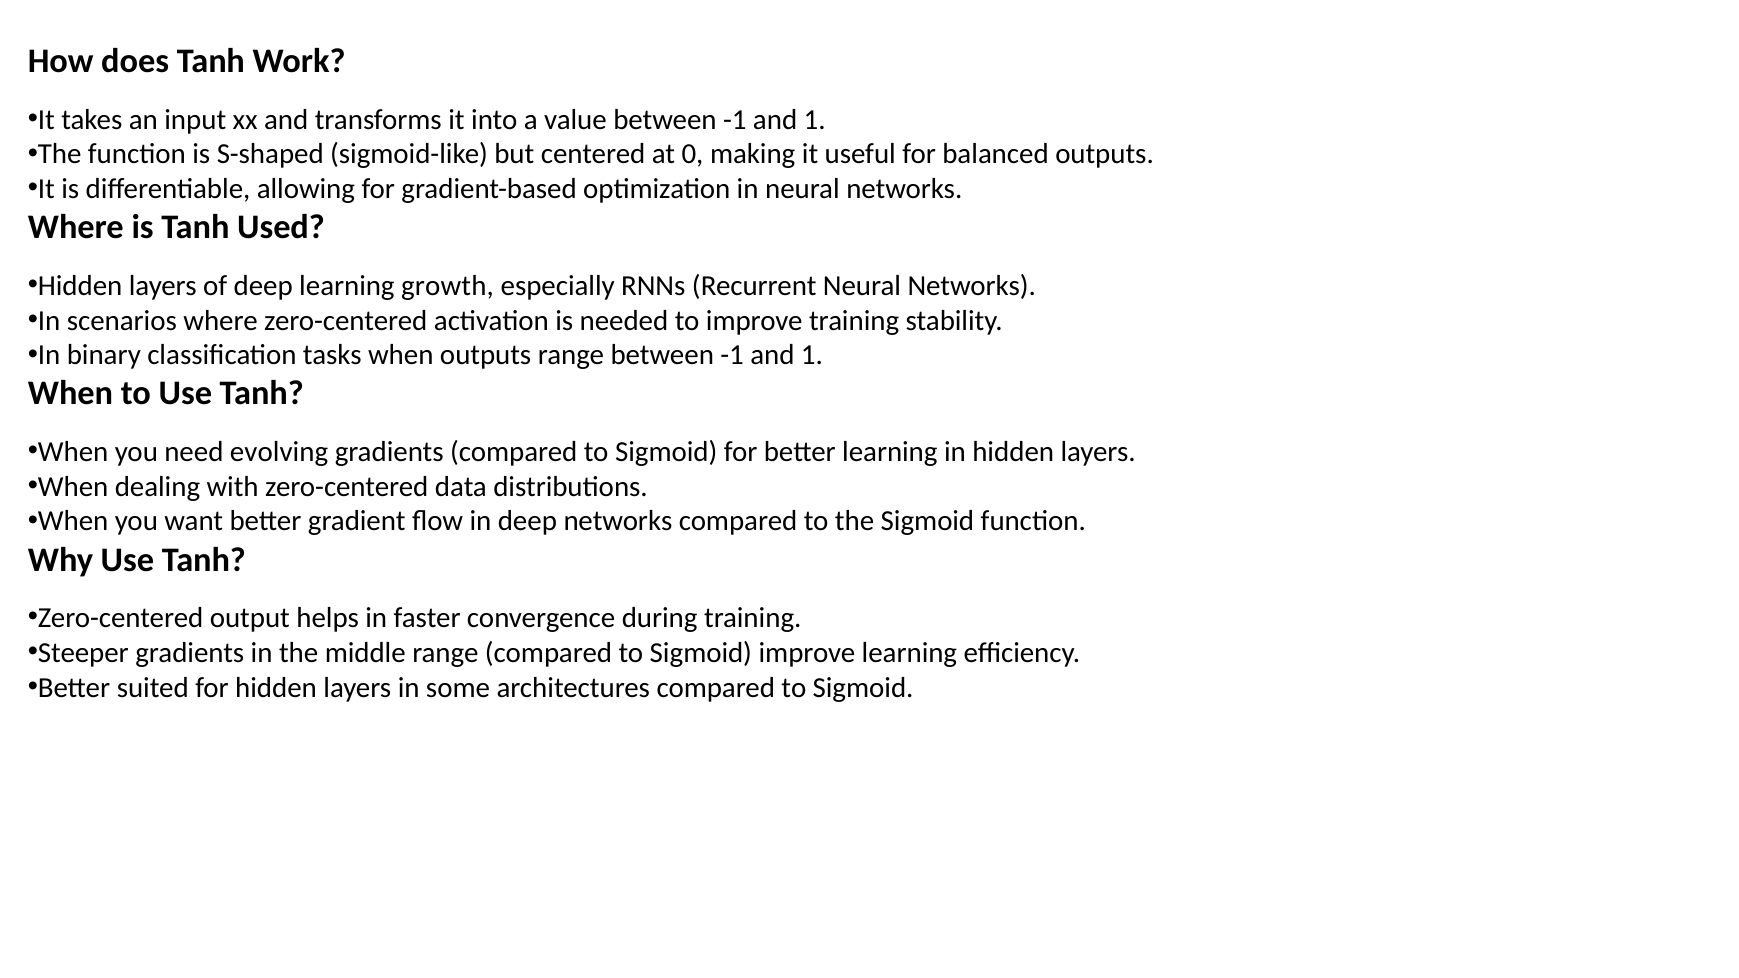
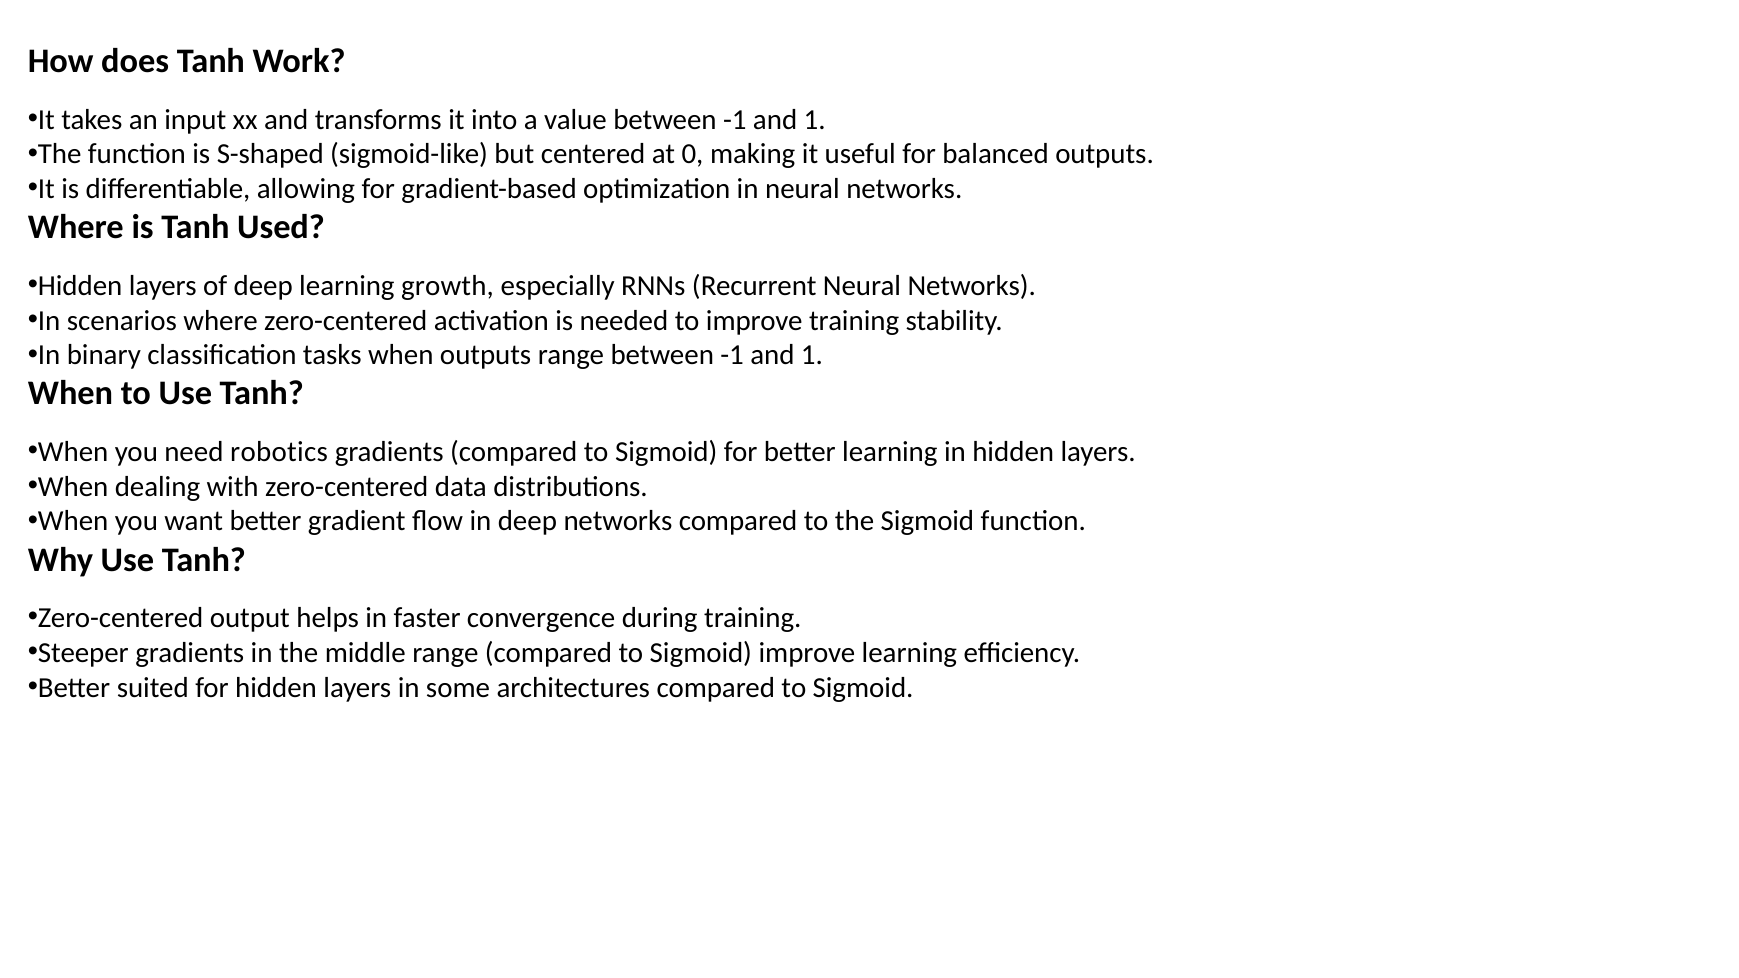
evolving: evolving -> robotics
